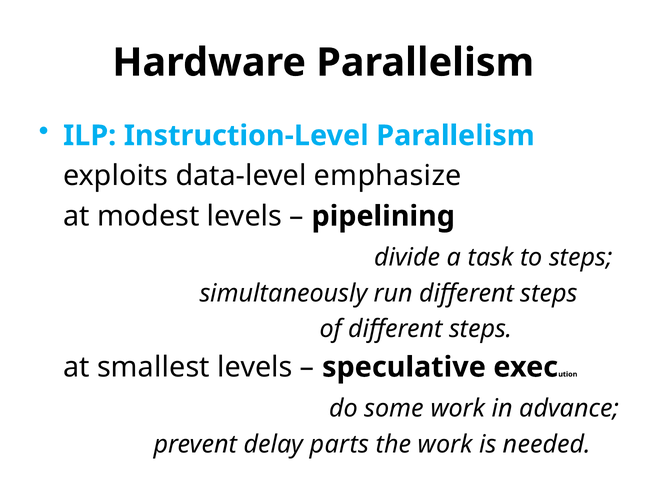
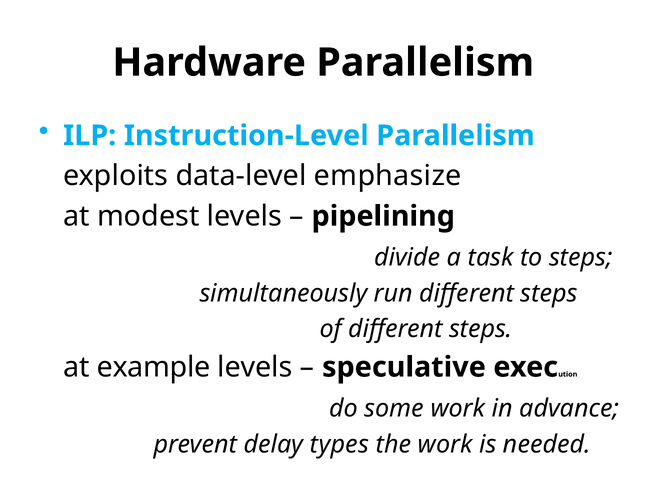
smallest: smallest -> example
parts: parts -> types
